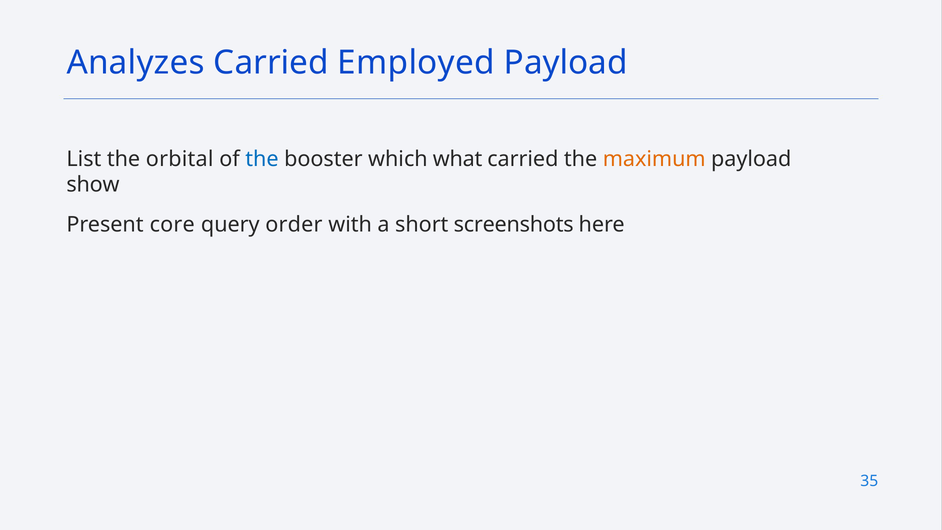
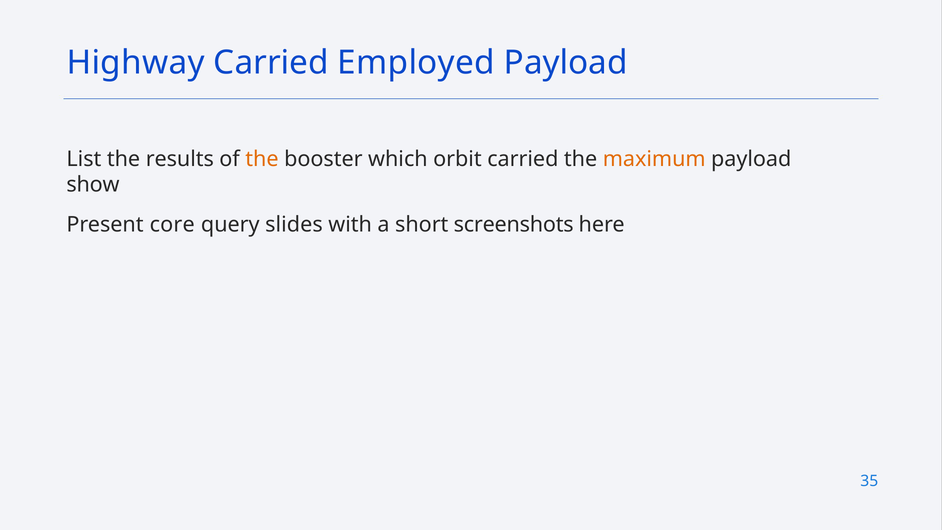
Analyzes: Analyzes -> Highway
orbital: orbital -> results
the at (262, 159) colour: blue -> orange
what: what -> orbit
order: order -> slides
